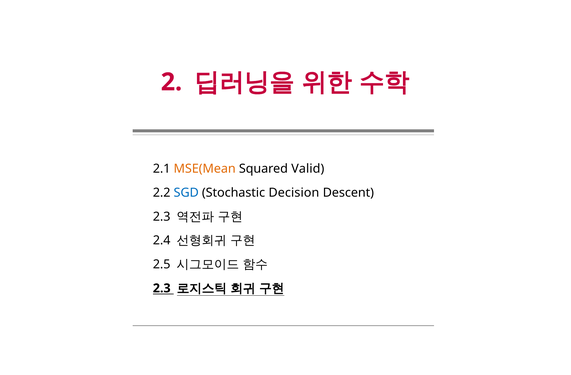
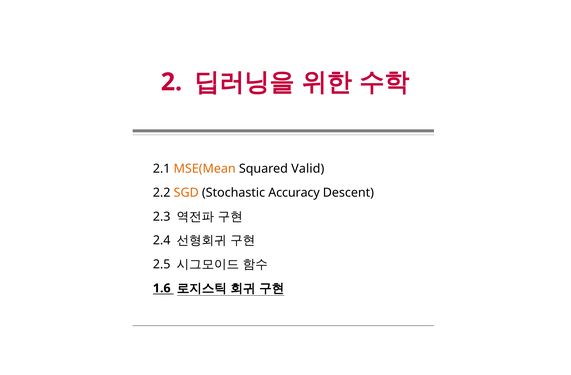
SGD colour: blue -> orange
Decision: Decision -> Accuracy
2.3 at (162, 288): 2.3 -> 1.6
